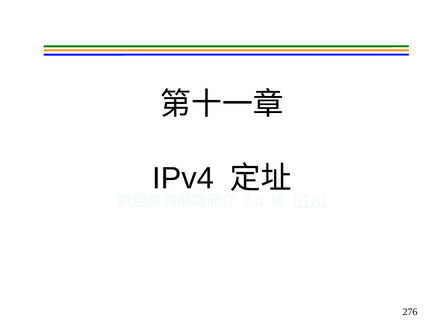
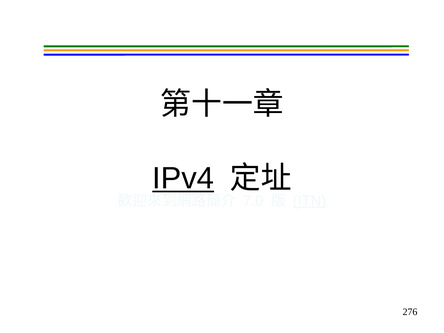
IPv4 underline: none -> present
